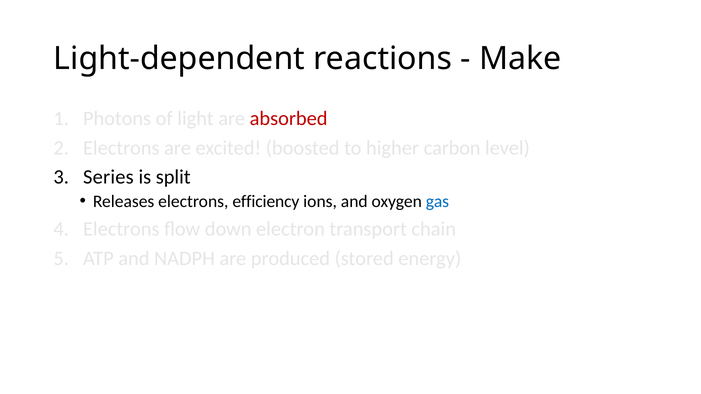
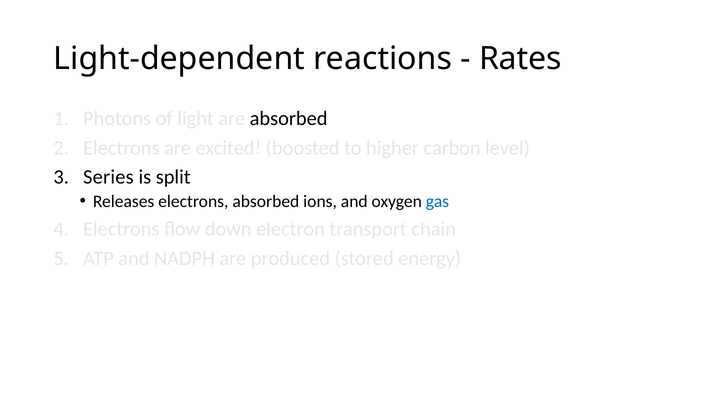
Make: Make -> Rates
absorbed at (289, 119) colour: red -> black
electrons efficiency: efficiency -> absorbed
